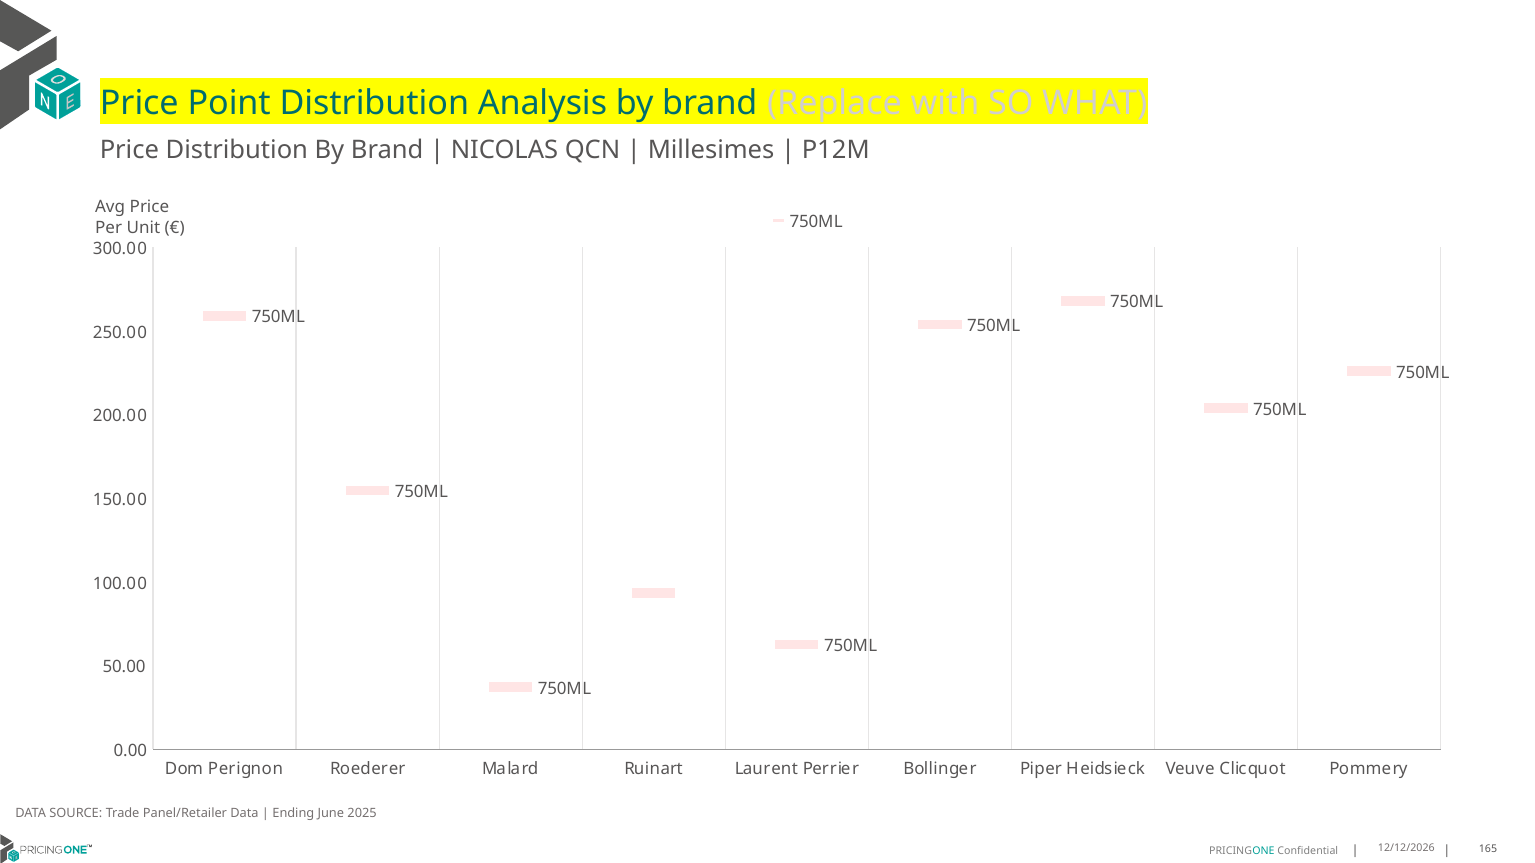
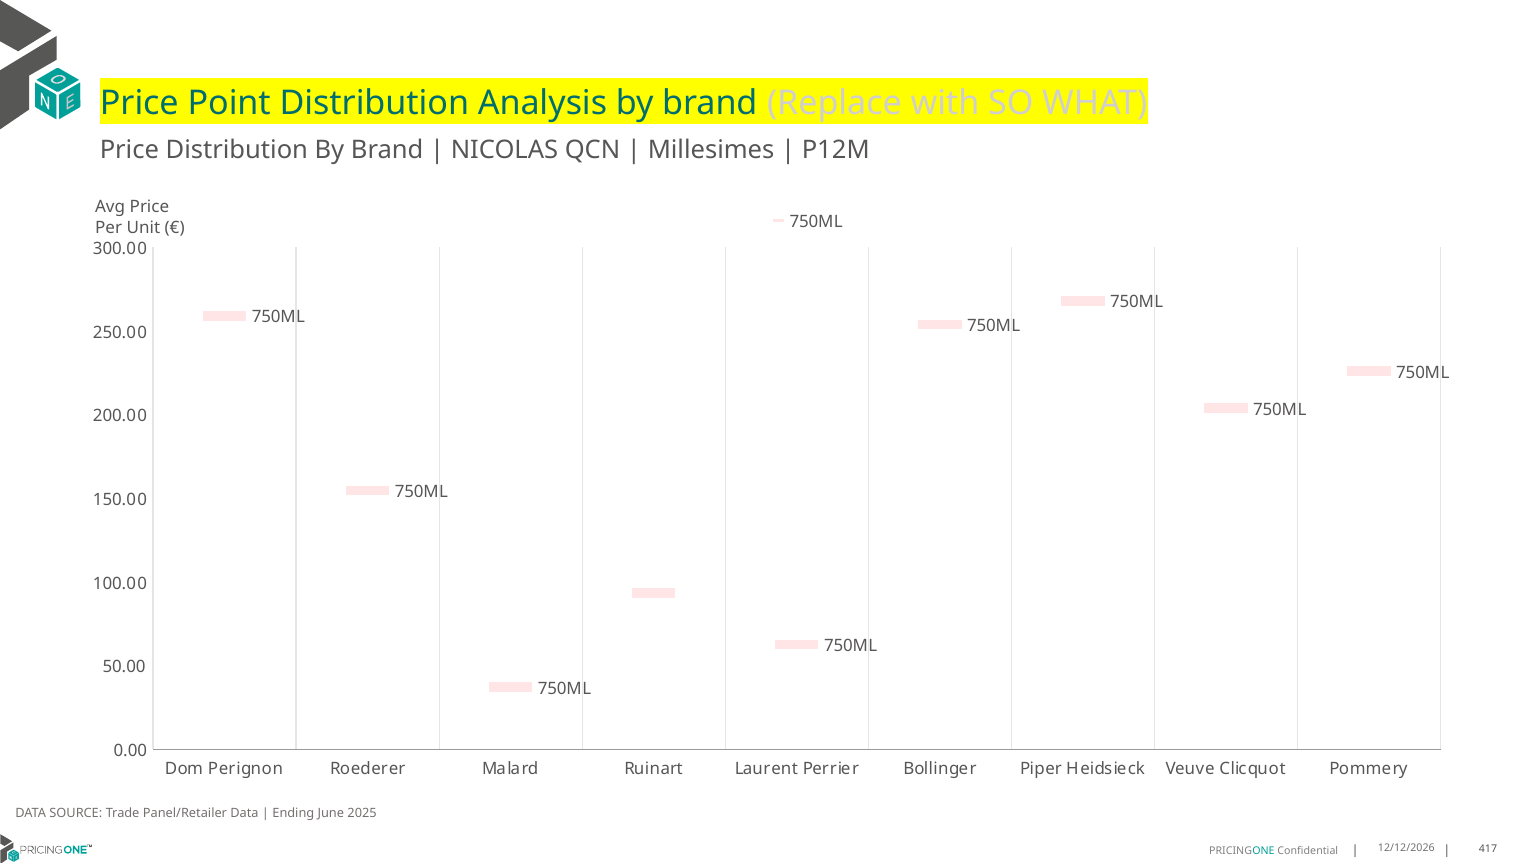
165: 165 -> 417
